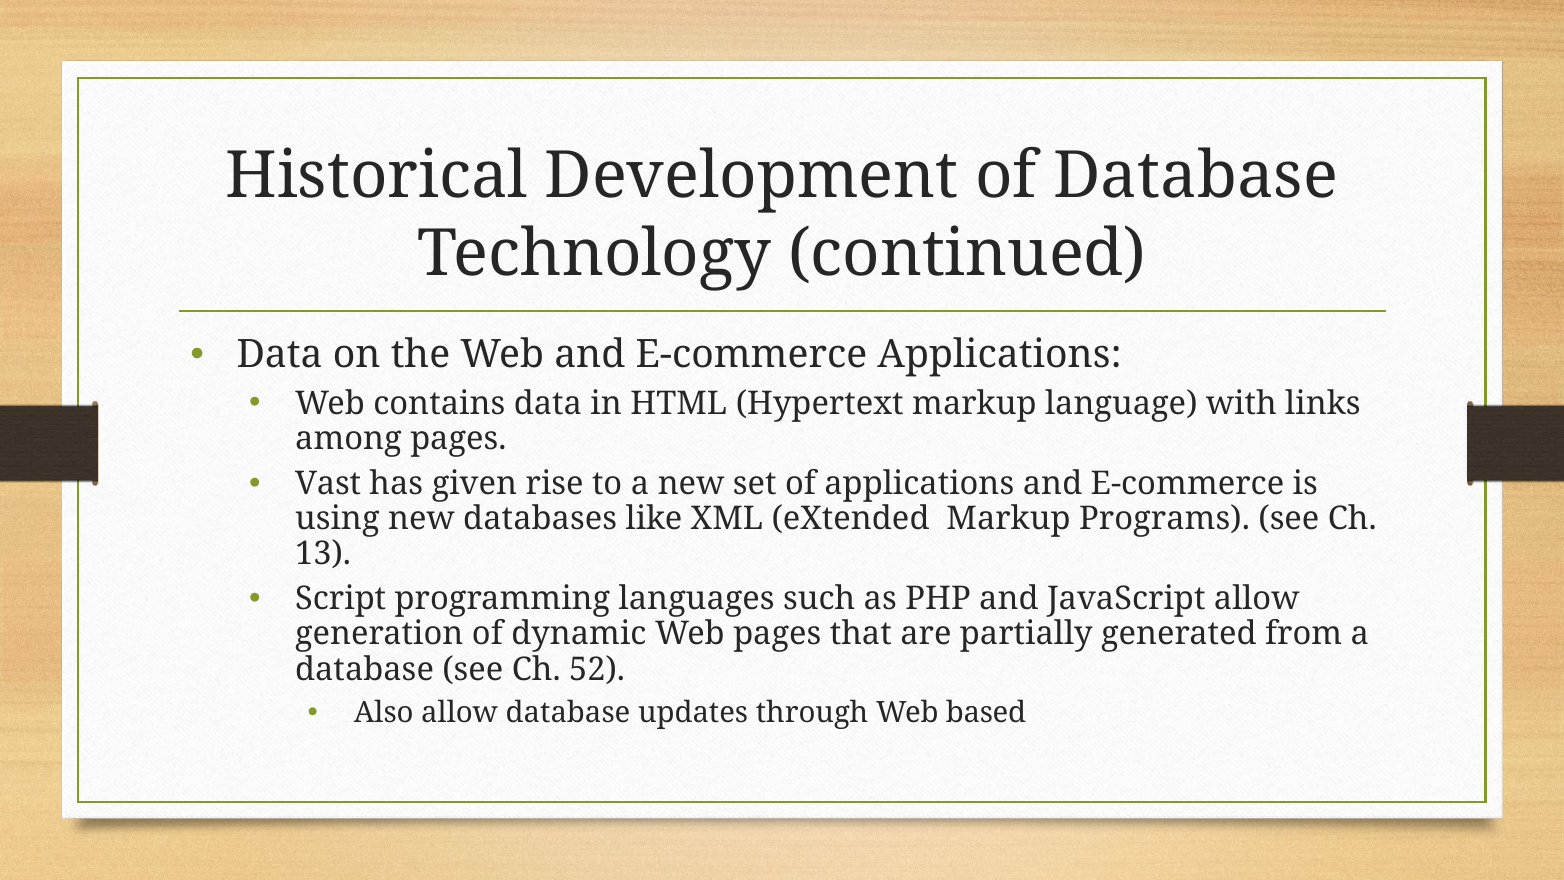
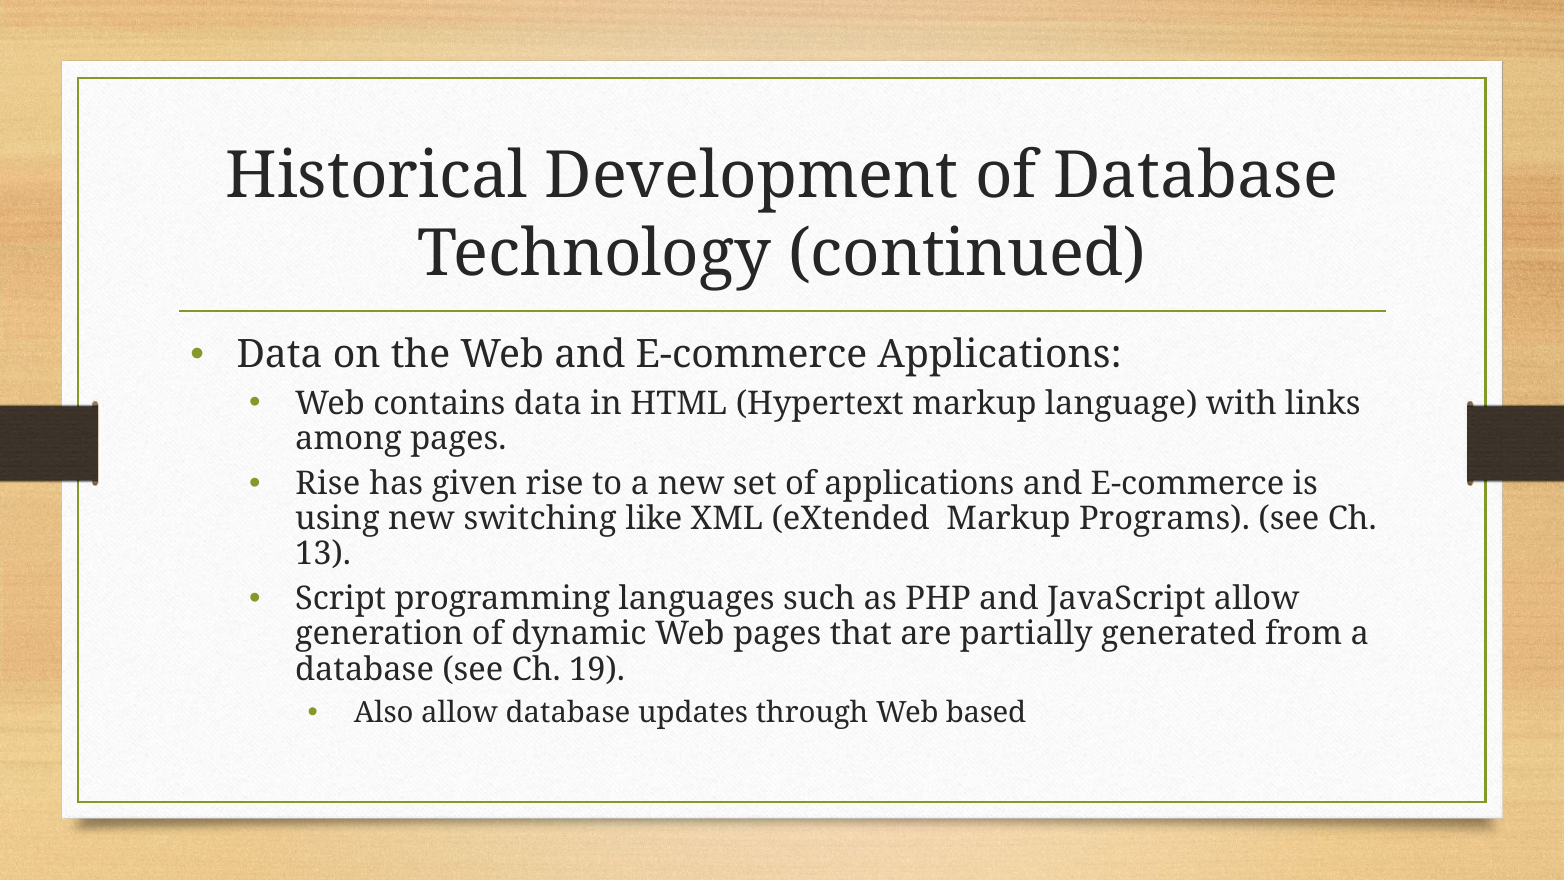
Vast at (328, 483): Vast -> Rise
databases: databases -> switching
52: 52 -> 19
